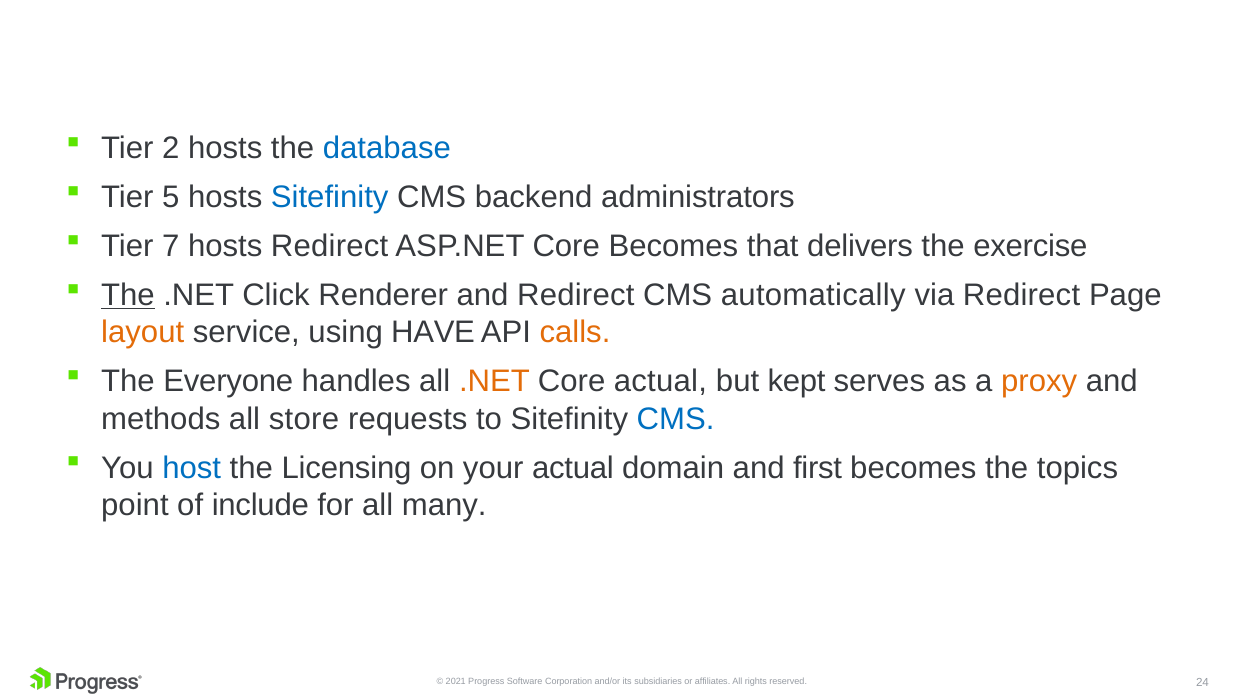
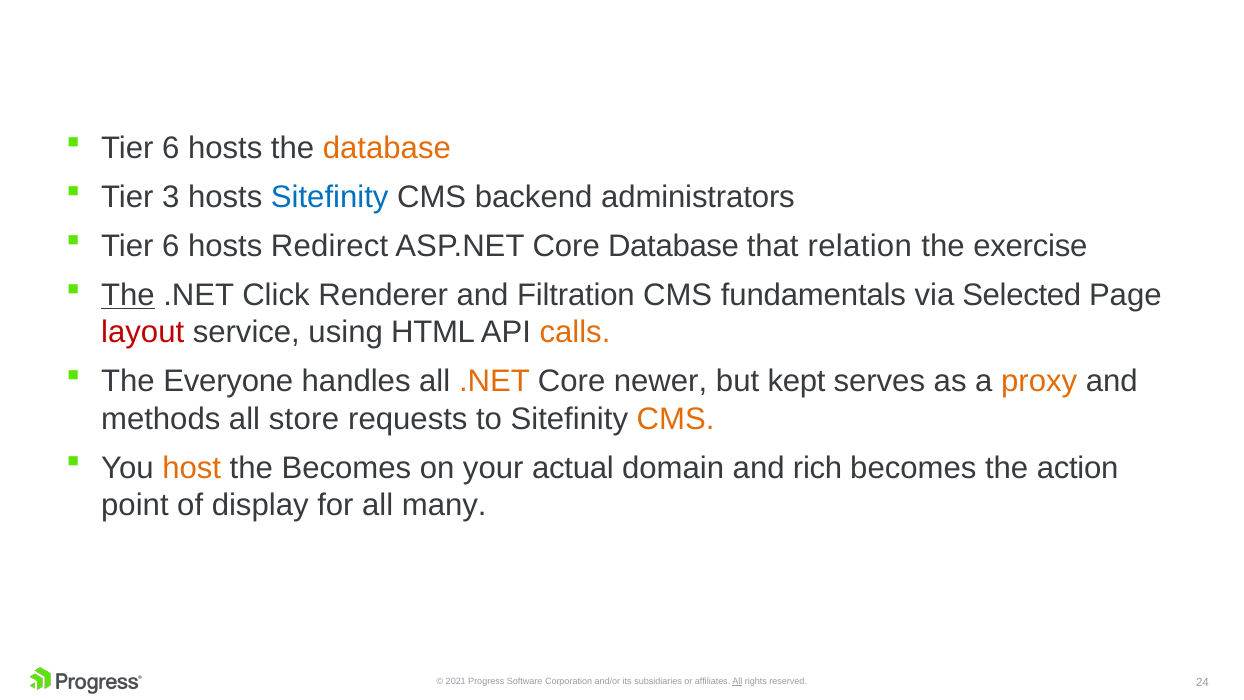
2 at (171, 148): 2 -> 6
database at (387, 148) colour: blue -> orange
5: 5 -> 3
7 at (171, 246): 7 -> 6
Core Becomes: Becomes -> Database
delivers: delivers -> relation
and Redirect: Redirect -> Filtration
automatically: automatically -> fundamentals
via Redirect: Redirect -> Selected
layout colour: orange -> red
HAVE: HAVE -> HTML
Core actual: actual -> newer
CMS at (676, 419) colour: blue -> orange
host colour: blue -> orange
the Licensing: Licensing -> Becomes
first: first -> rich
topics: topics -> action
include: include -> display
All at (737, 682) underline: none -> present
